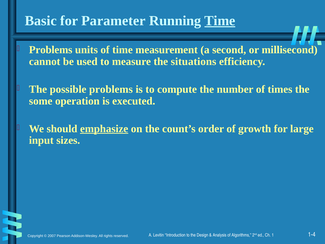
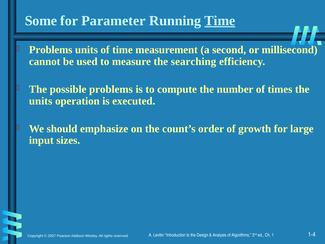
Basic: Basic -> Some
situations: situations -> searching
some at (41, 101): some -> units
emphasize underline: present -> none
